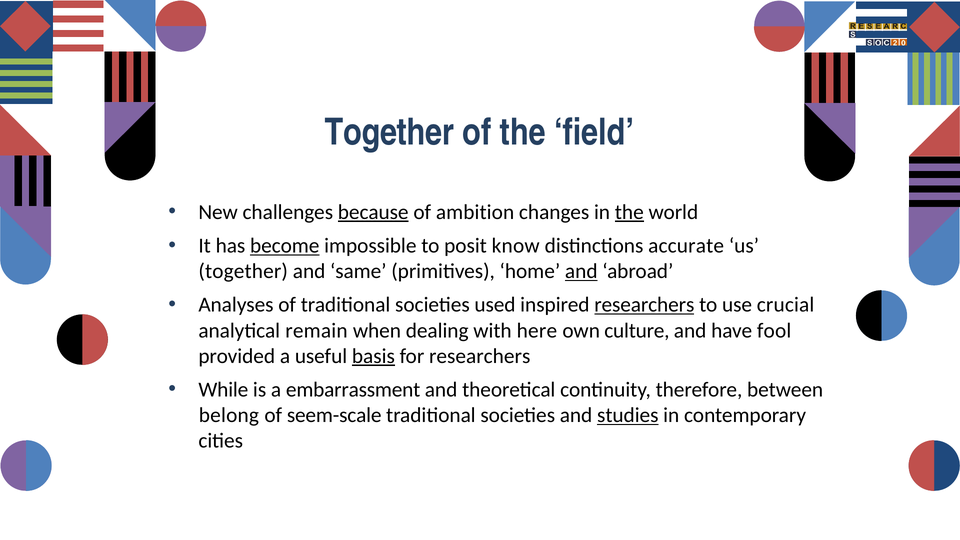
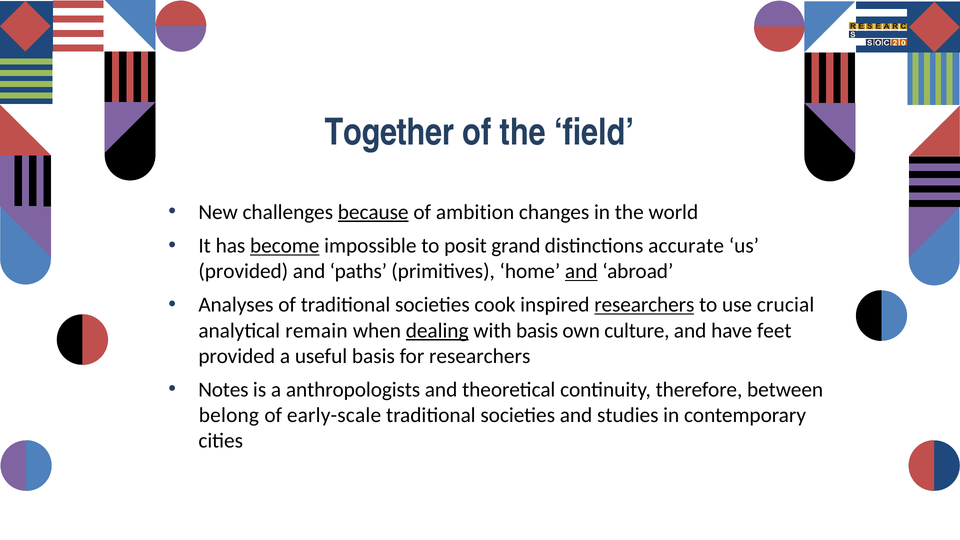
the at (629, 212) underline: present -> none
know: know -> grand
together at (243, 271): together -> provided
same: same -> paths
used: used -> cook
dealing underline: none -> present
with here: here -> basis
fool: fool -> feet
basis at (373, 356) underline: present -> none
While: While -> Notes
embarrassment: embarrassment -> anthropologists
seem-scale: seem-scale -> early-scale
studies underline: present -> none
